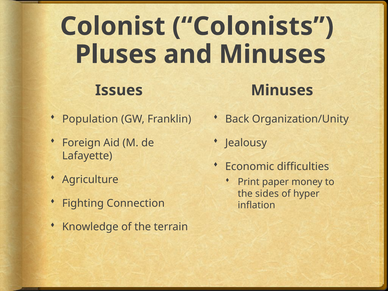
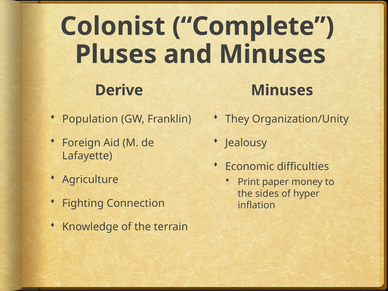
Colonists: Colonists -> Complete
Issues: Issues -> Derive
Back: Back -> They
